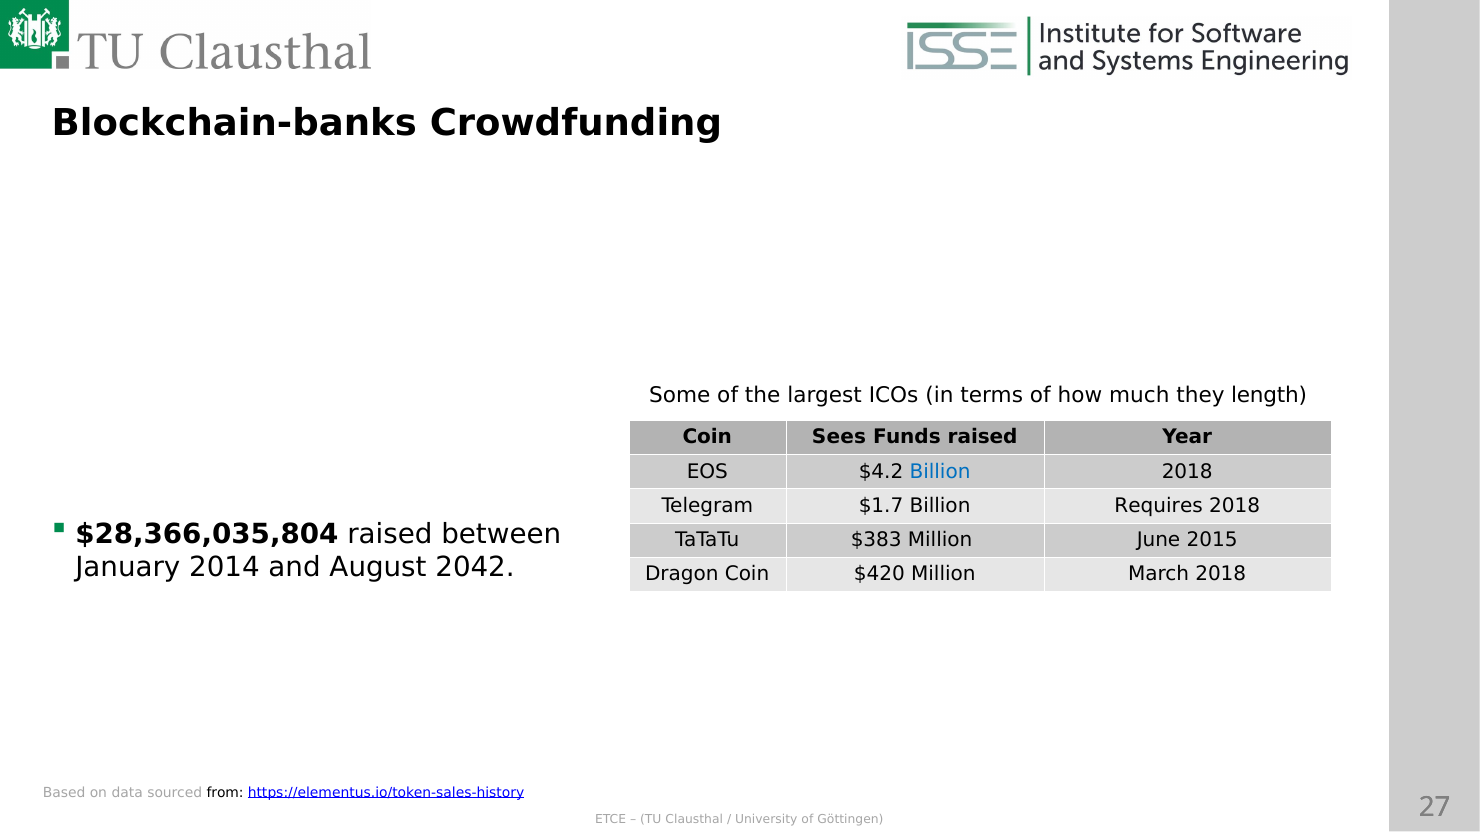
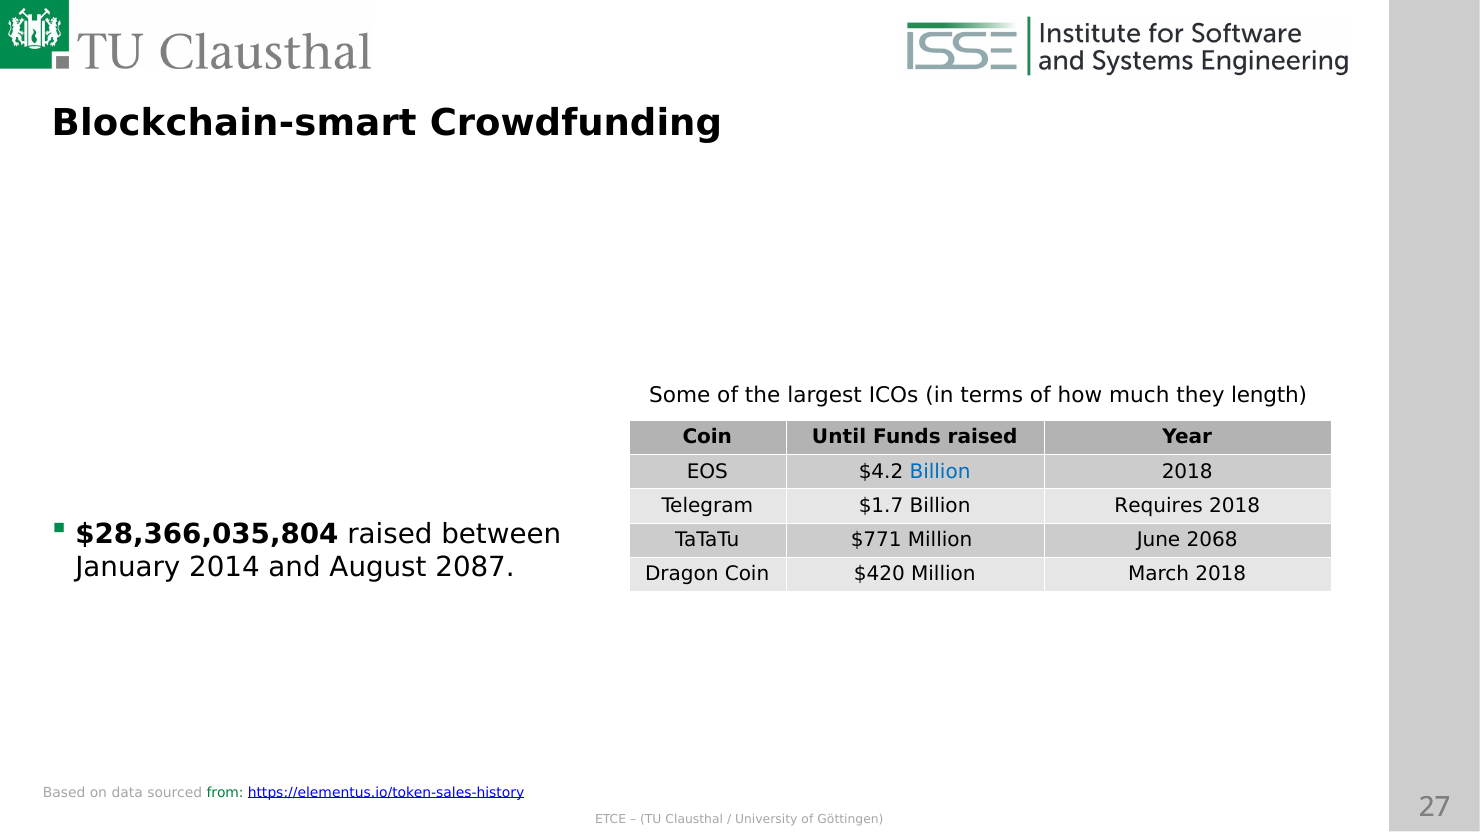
Blockchain-banks: Blockchain-banks -> Blockchain-smart
Sees: Sees -> Until
$383: $383 -> $771
2015: 2015 -> 2068
2042: 2042 -> 2087
from colour: black -> green
